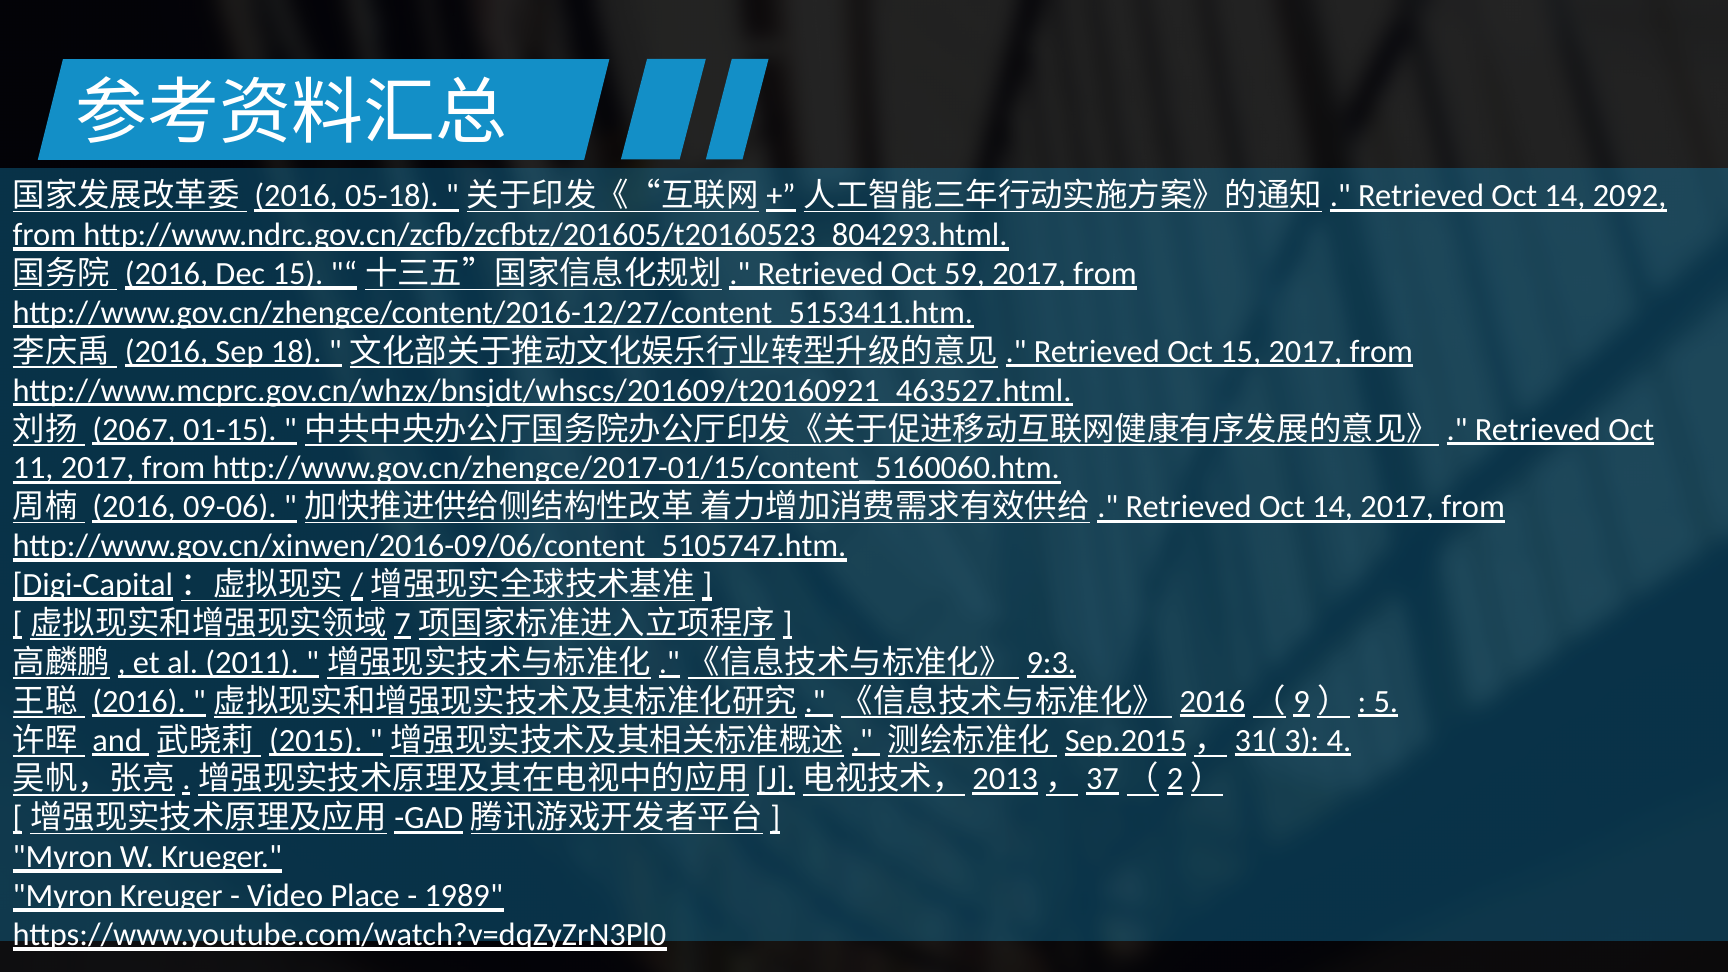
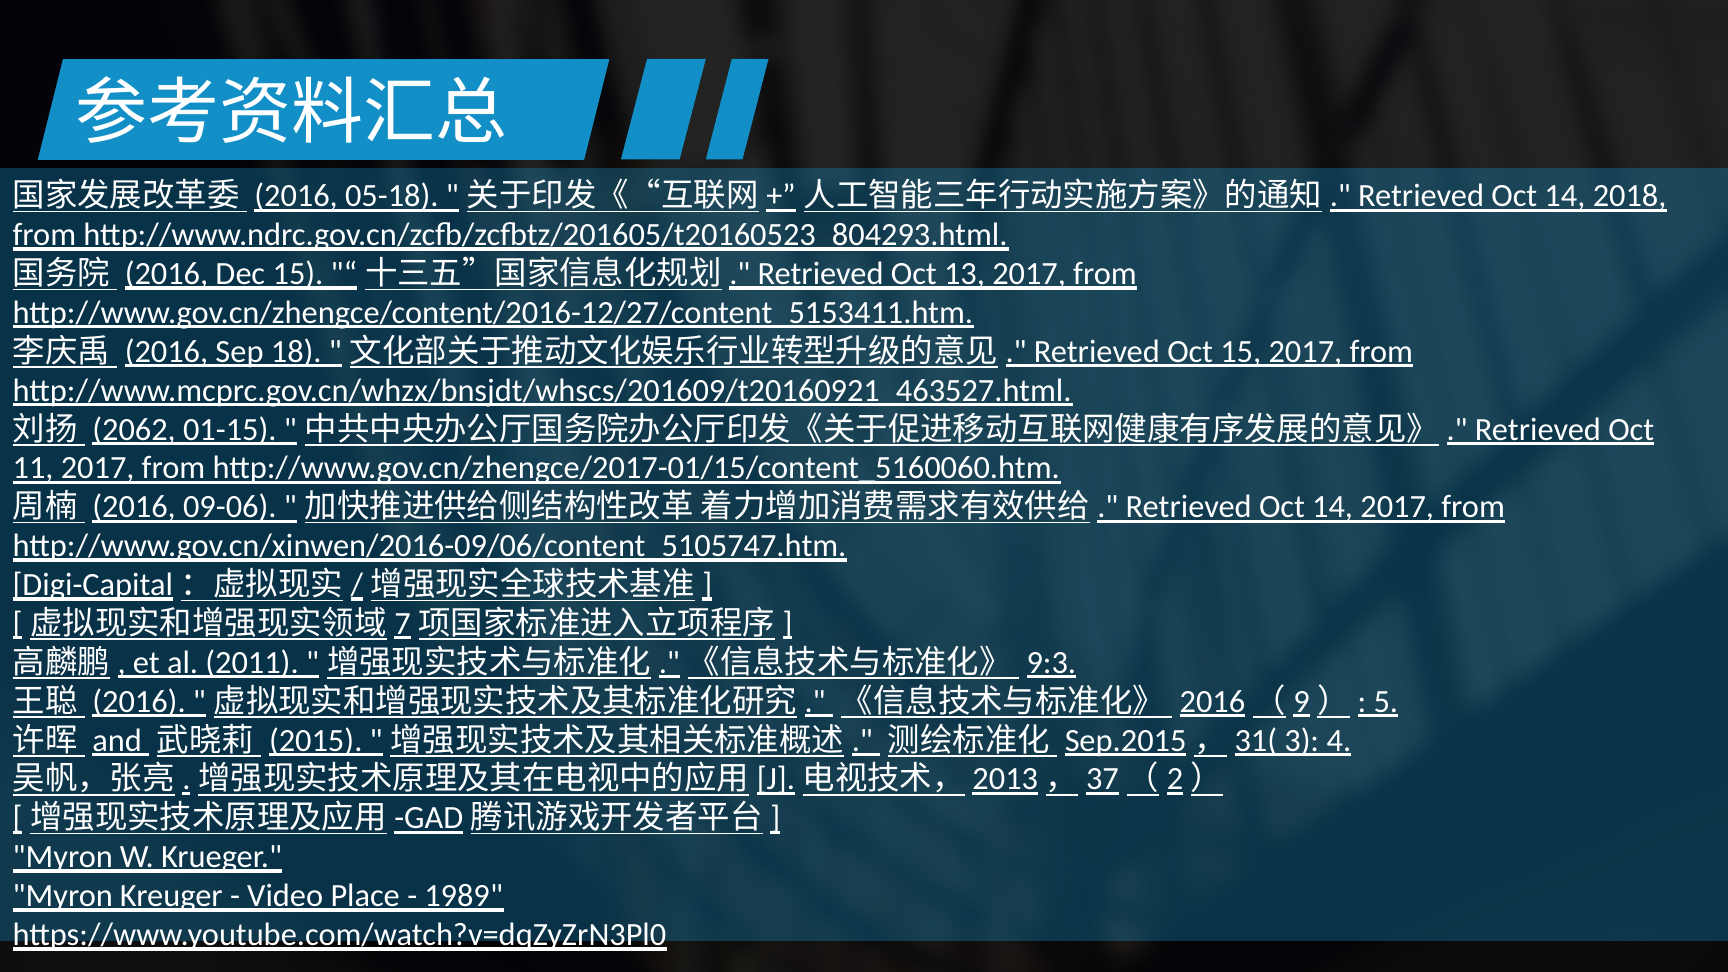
2092: 2092 -> 2018
59: 59 -> 13
2067: 2067 -> 2062
